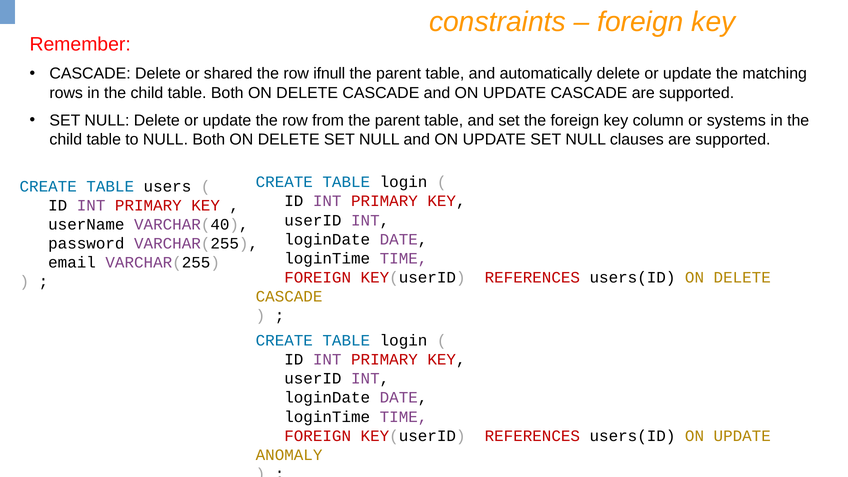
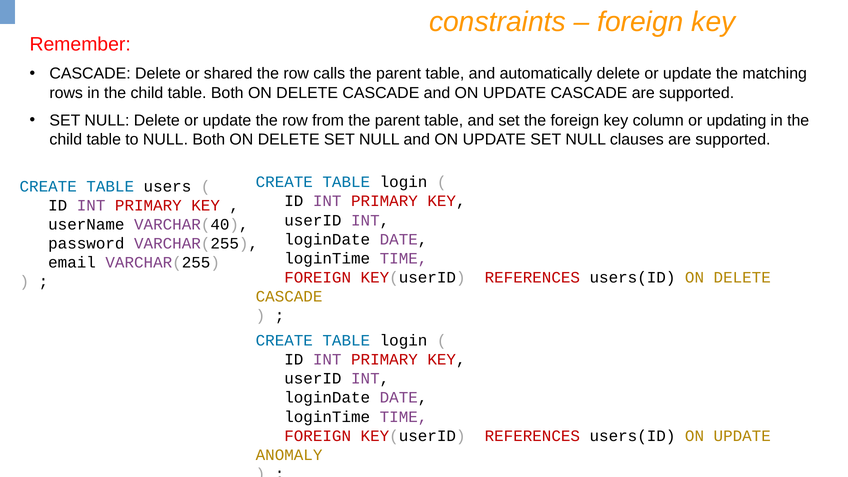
ifnull: ifnull -> calls
systems: systems -> updating
